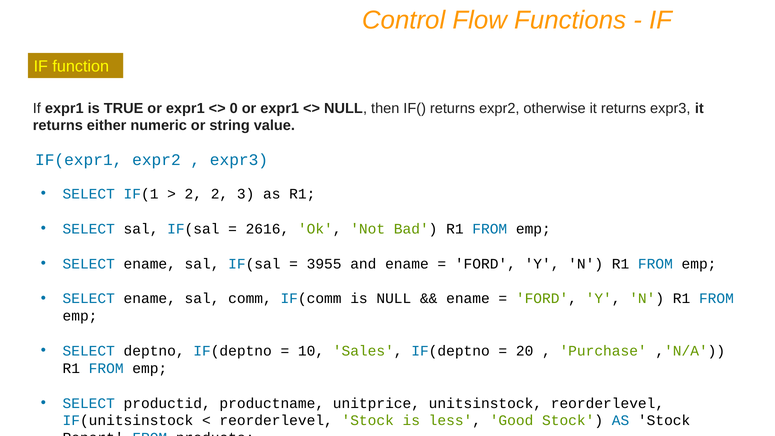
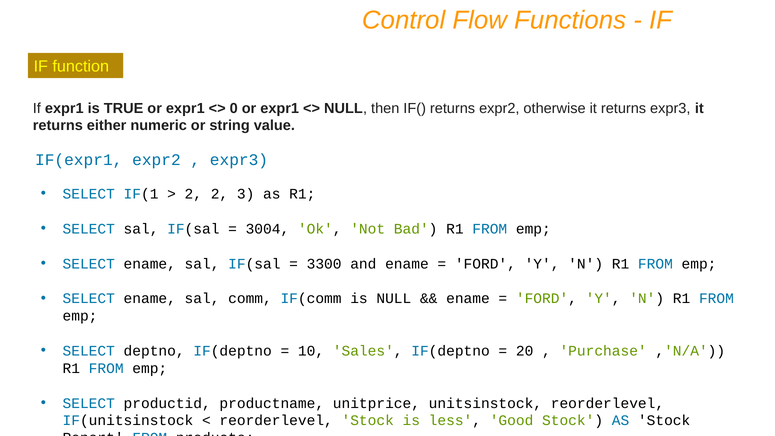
2616: 2616 -> 3004
3955: 3955 -> 3300
